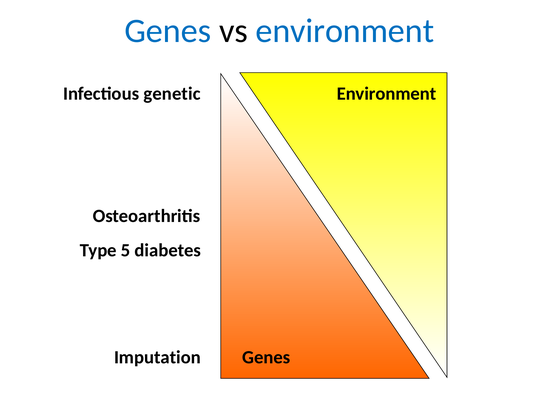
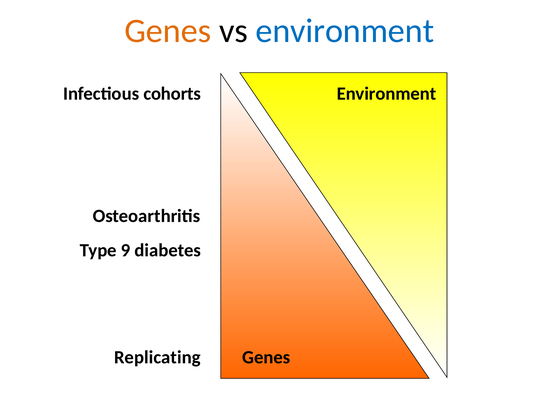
Genes at (168, 31) colour: blue -> orange
genetic: genetic -> cohorts
5: 5 -> 9
Imputation: Imputation -> Replicating
